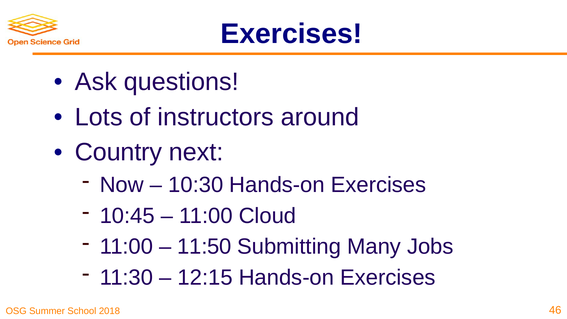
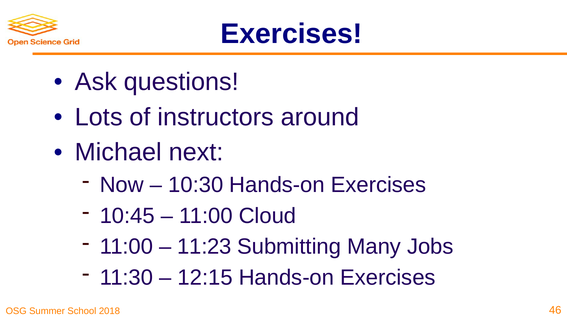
Country: Country -> Michael
11:50: 11:50 -> 11:23
